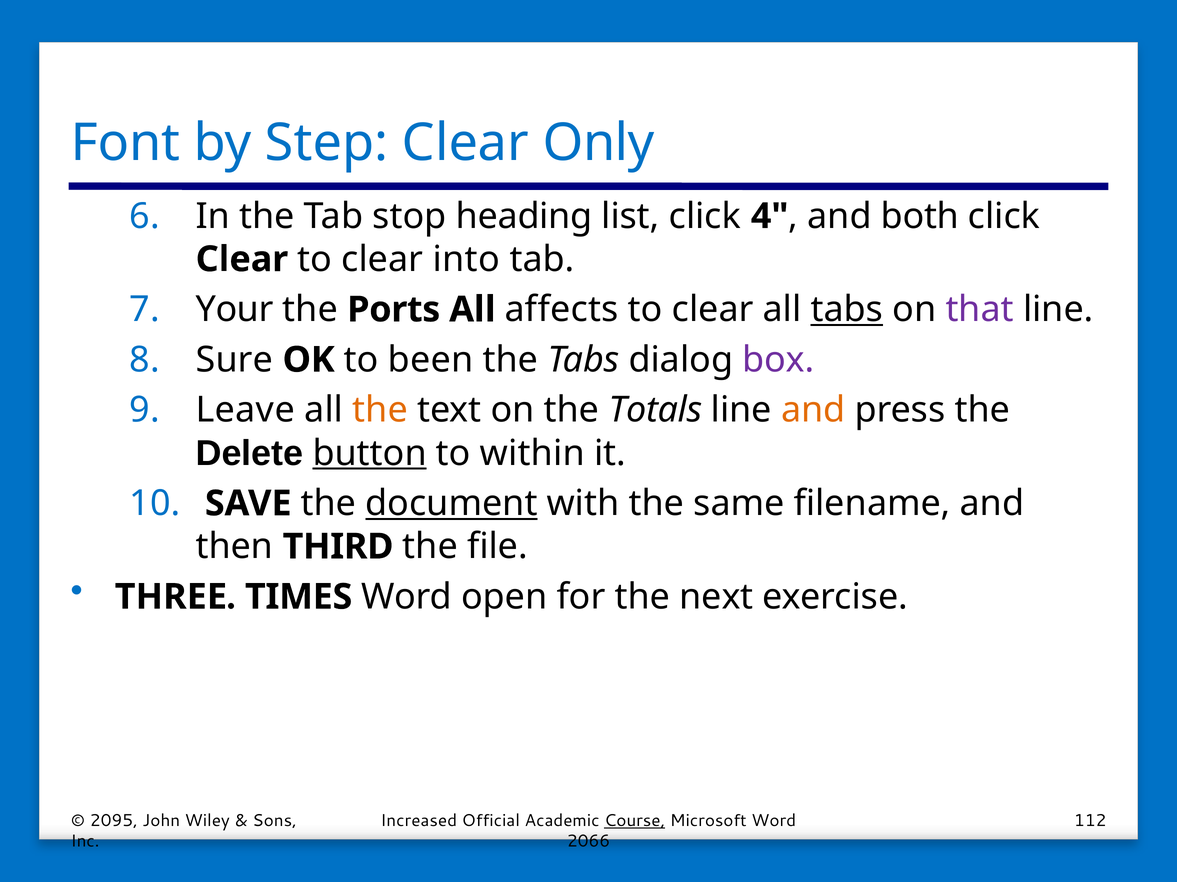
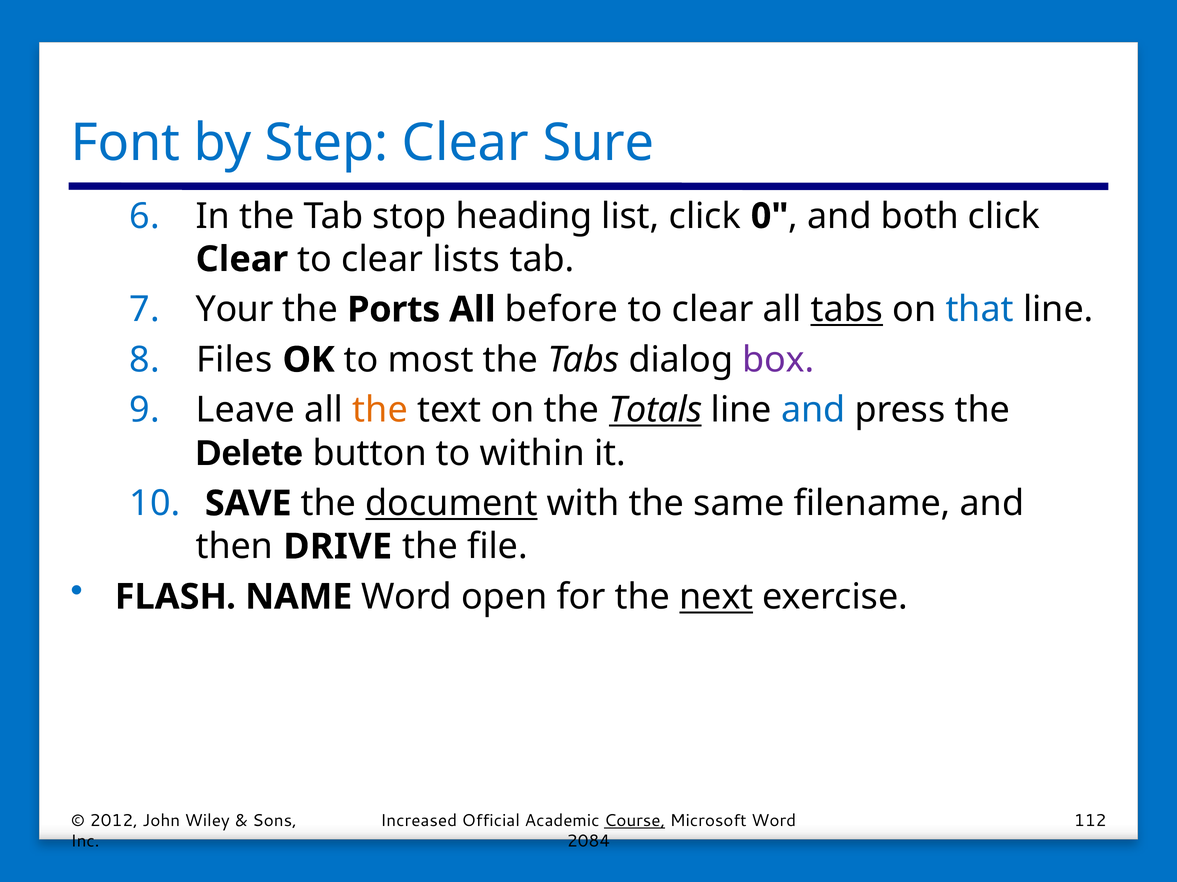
Only: Only -> Sure
4: 4 -> 0
into: into -> lists
affects: affects -> before
that colour: purple -> blue
Sure: Sure -> Files
been: been -> most
Totals underline: none -> present
and at (813, 410) colour: orange -> blue
button underline: present -> none
THIRD: THIRD -> DRIVE
THREE: THREE -> FLASH
TIMES: TIMES -> NAME
next underline: none -> present
2095: 2095 -> 2012
2066: 2066 -> 2084
